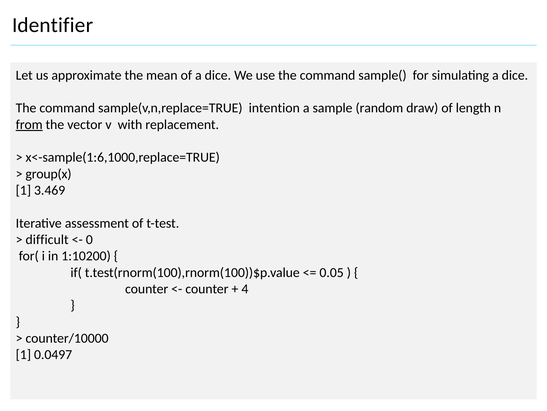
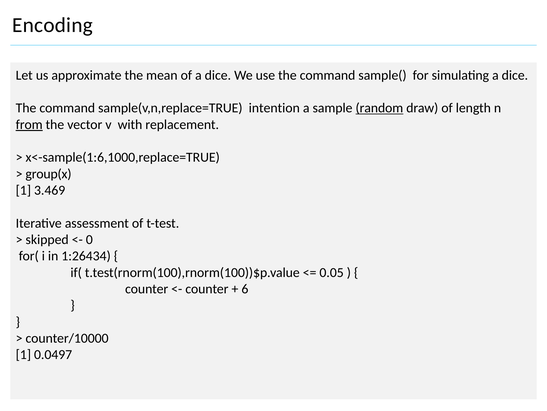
Identifier: Identifier -> Encoding
random underline: none -> present
difficult: difficult -> skipped
1:10200: 1:10200 -> 1:26434
4: 4 -> 6
